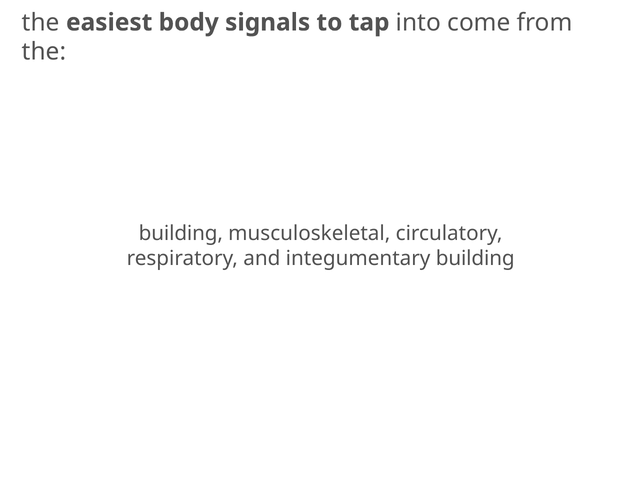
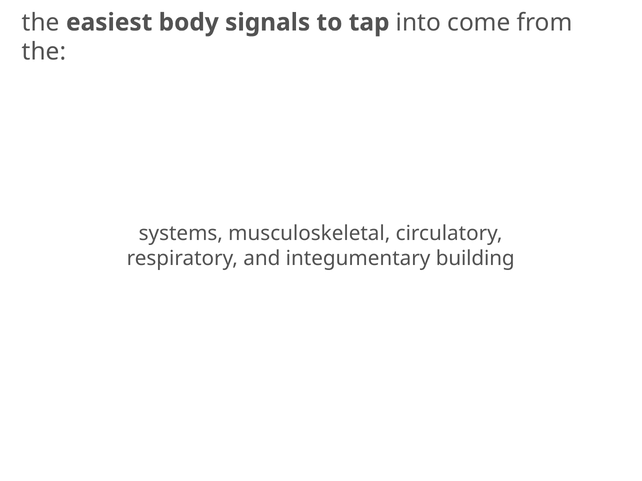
building at (181, 234): building -> systems
